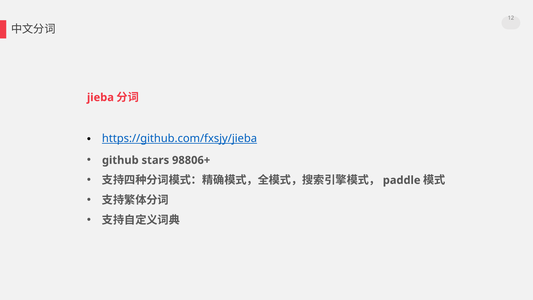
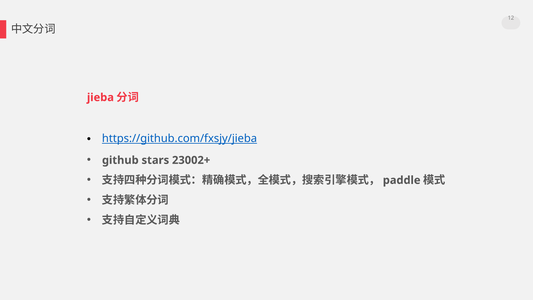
98806+: 98806+ -> 23002+
